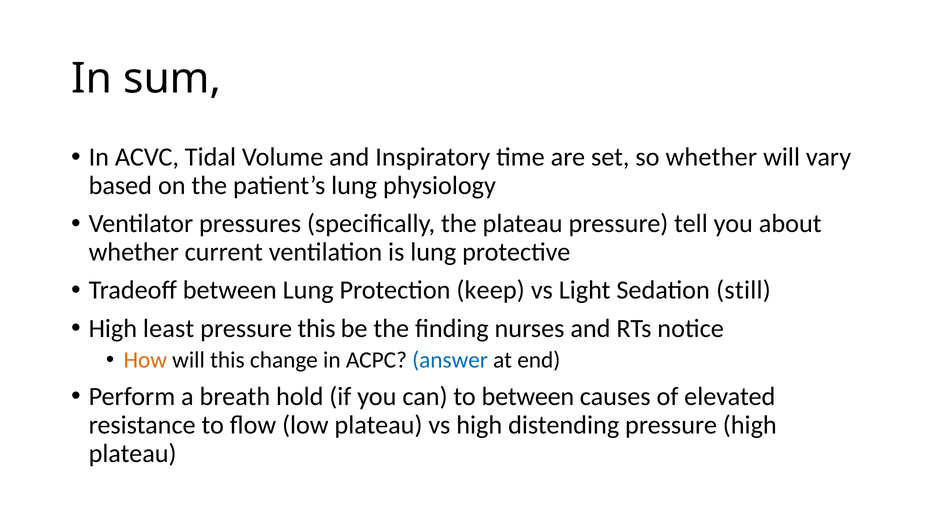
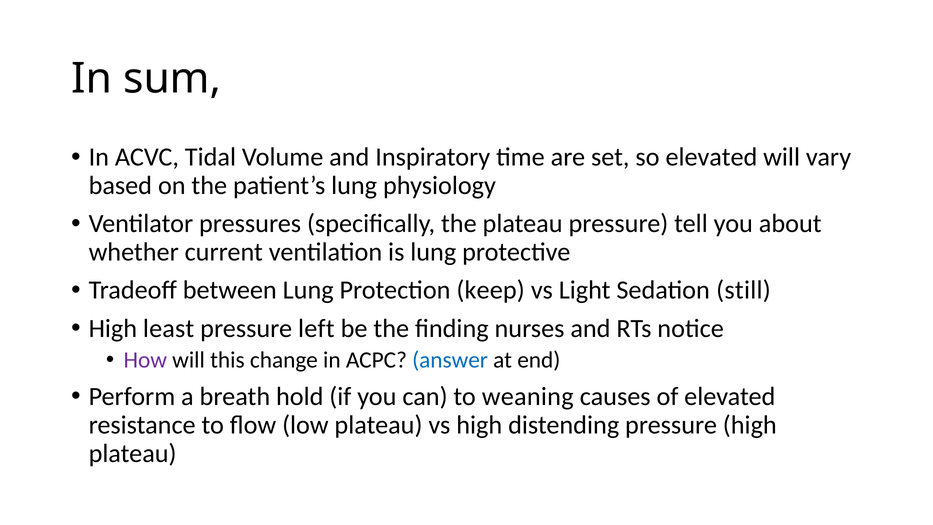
so whether: whether -> elevated
pressure this: this -> left
How colour: orange -> purple
to between: between -> weaning
